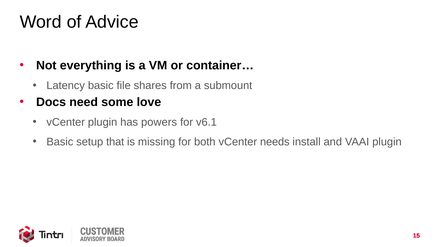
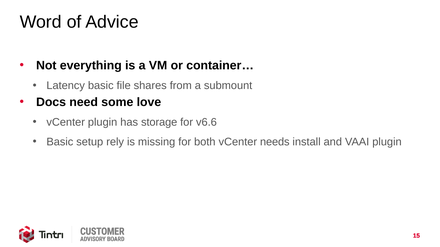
powers: powers -> storage
v6.1: v6.1 -> v6.6
that: that -> rely
